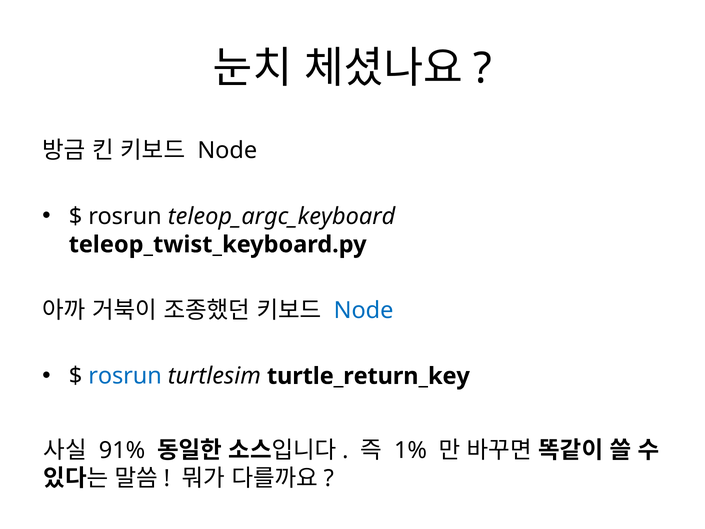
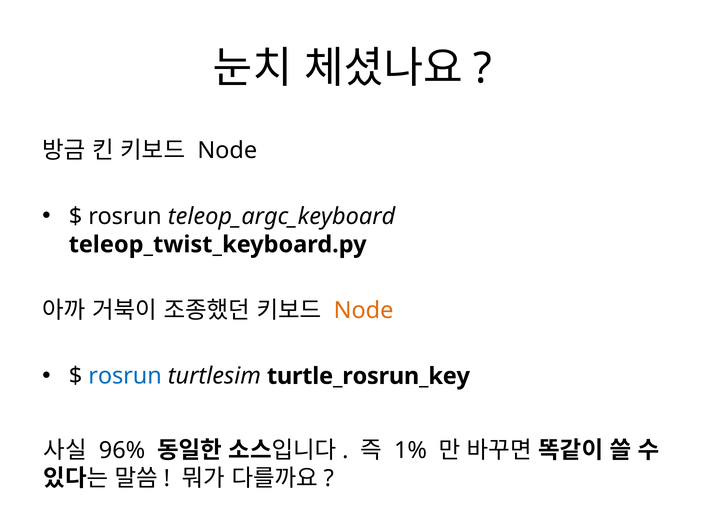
Node at (364, 310) colour: blue -> orange
turtle_return_key: turtle_return_key -> turtle_rosrun_key
91%: 91% -> 96%
